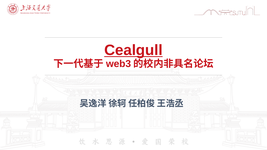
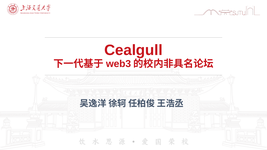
Cealgull underline: present -> none
